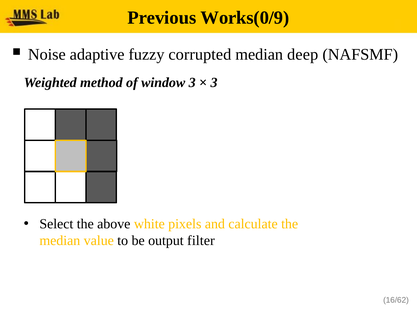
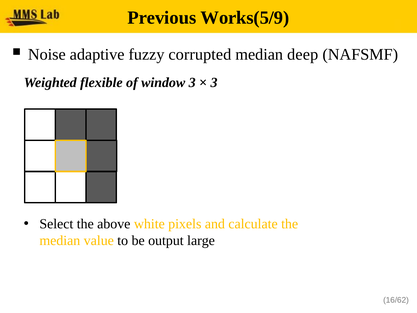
Works(0/9: Works(0/9 -> Works(5/9
method: method -> flexible
filter: filter -> large
